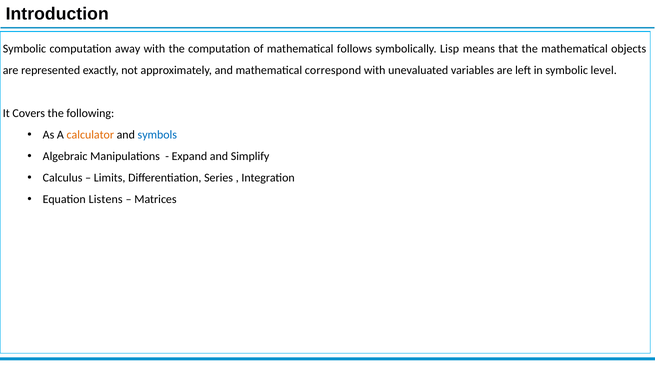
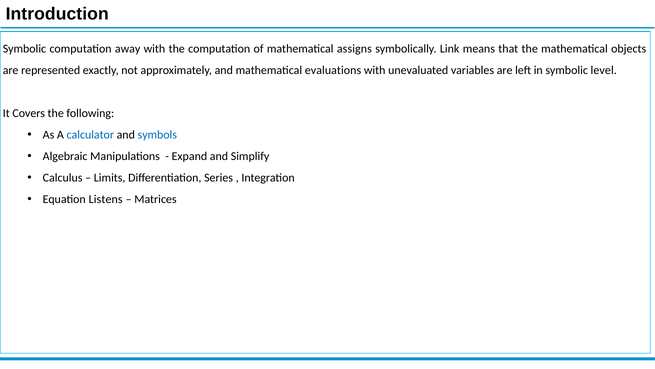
follows: follows -> assigns
Lisp: Lisp -> Link
correspond: correspond -> evaluations
calculator colour: orange -> blue
